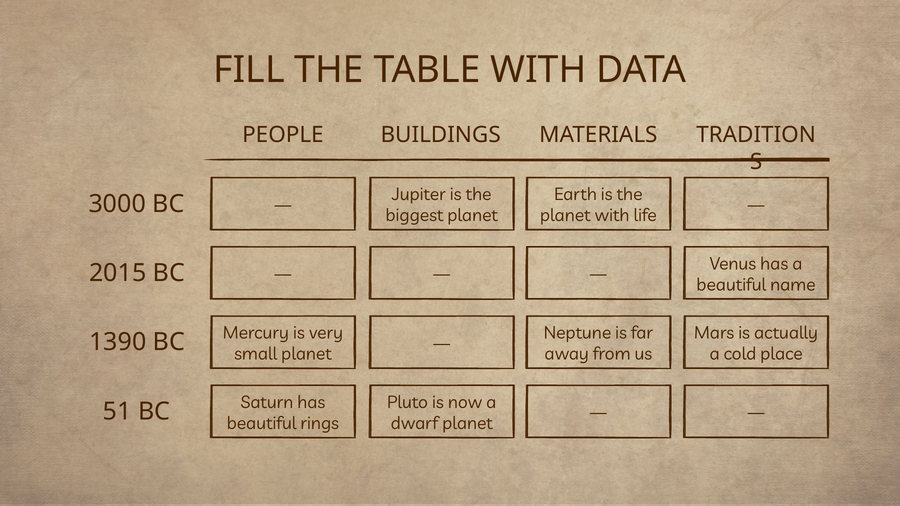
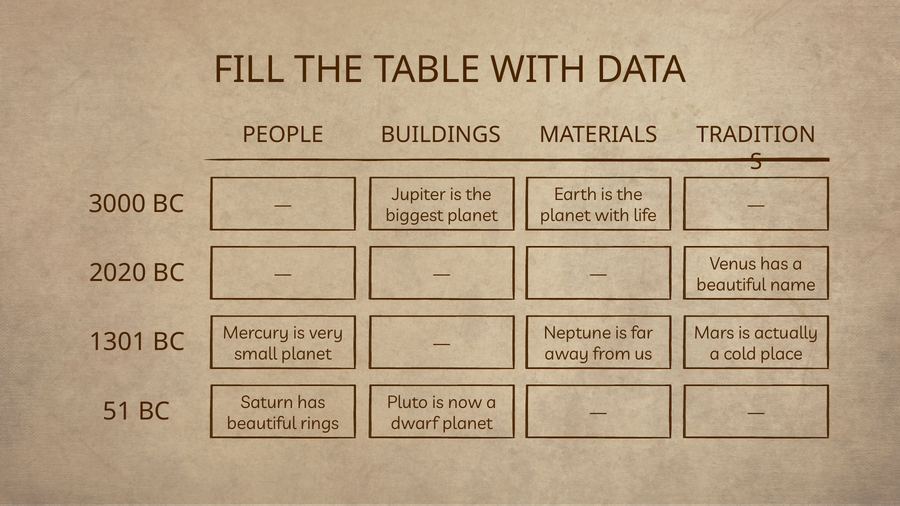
2015: 2015 -> 2020
1390: 1390 -> 1301
